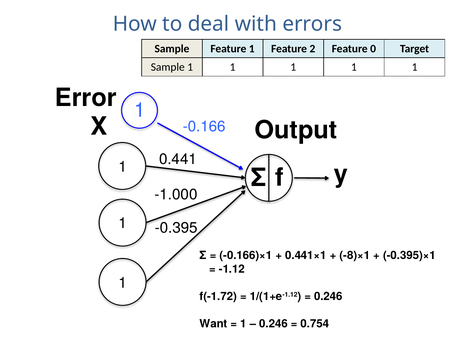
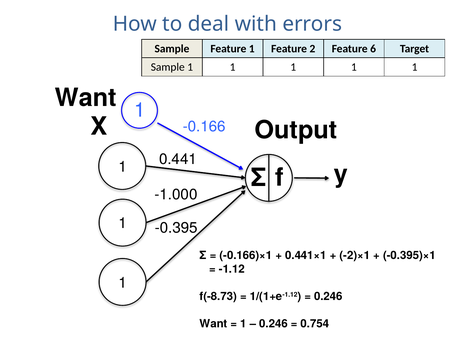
0: 0 -> 6
Error at (86, 98): Error -> Want
-8)×1: -8)×1 -> -2)×1
f(-1.72: f(-1.72 -> f(-8.73
